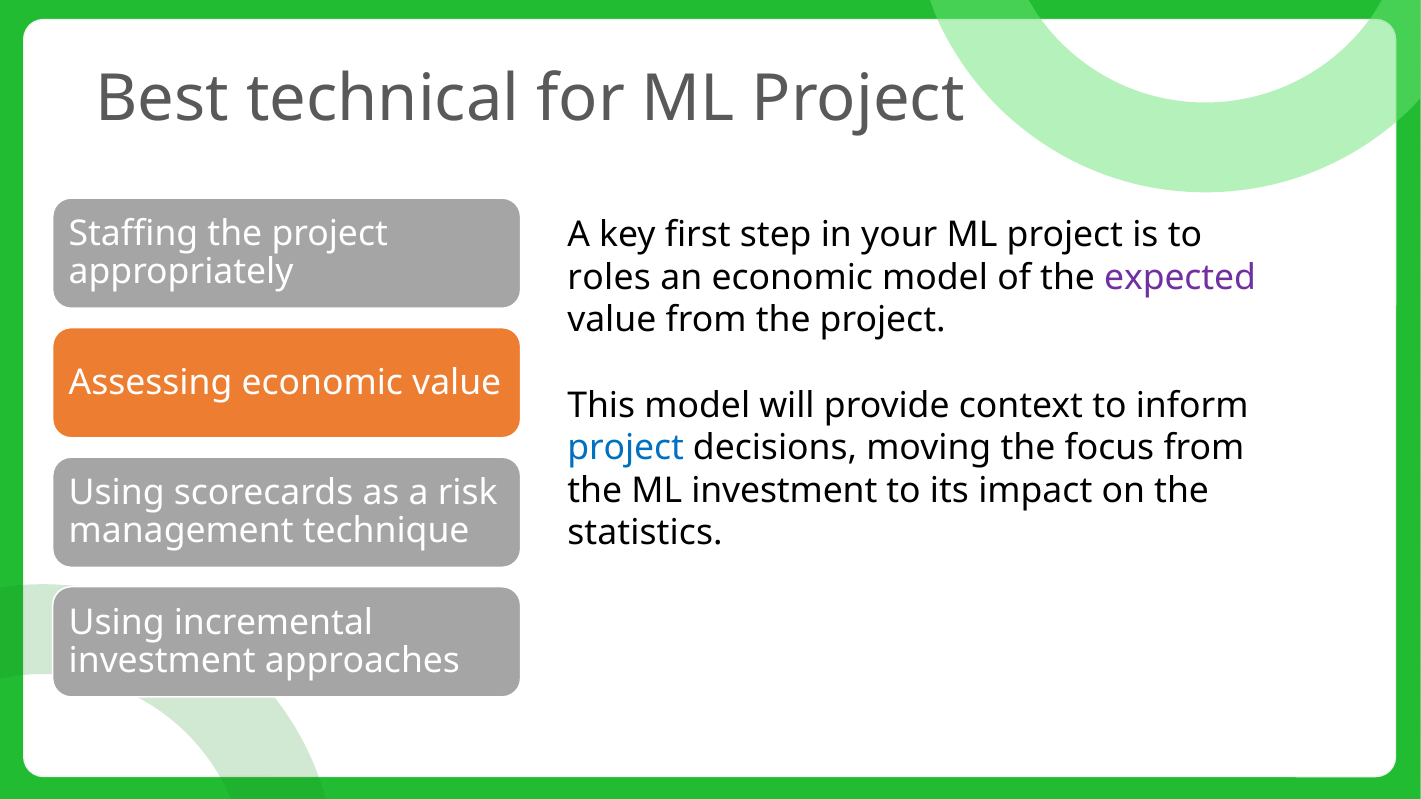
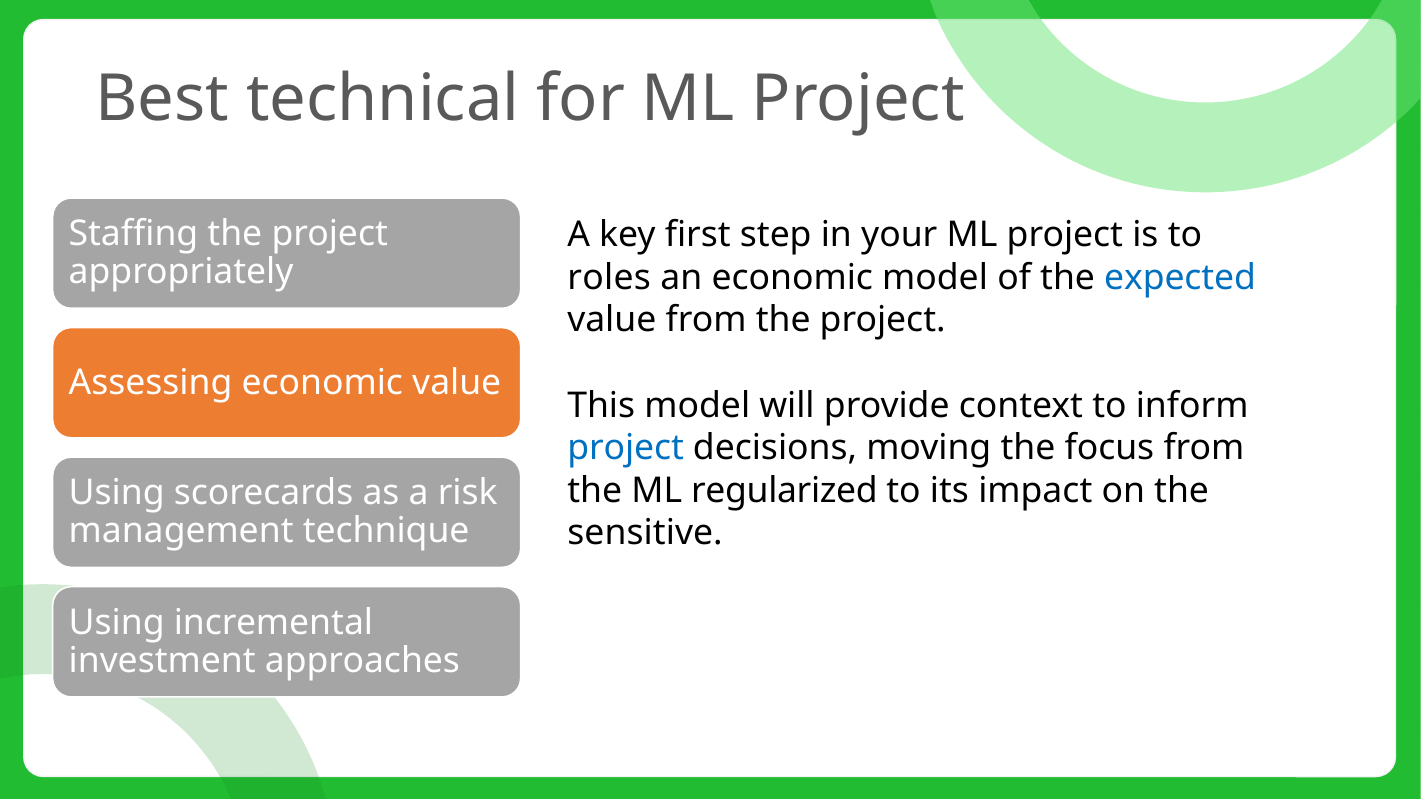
expected colour: purple -> blue
ML investment: investment -> regularized
statistics: statistics -> sensitive
